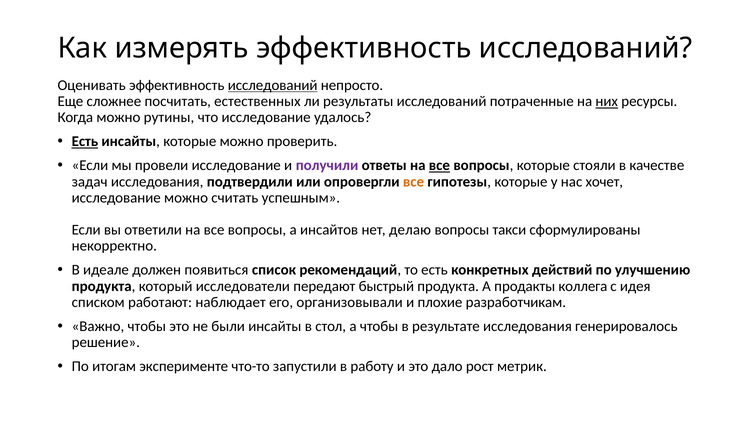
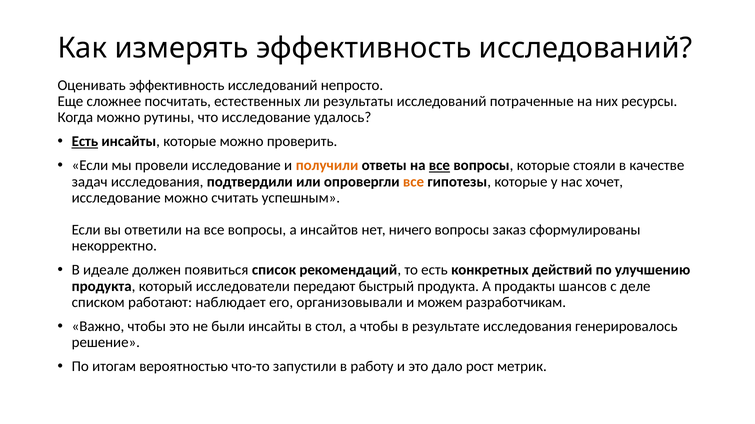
исследований at (273, 85) underline: present -> none
них underline: present -> none
получили colour: purple -> orange
делаю: делаю -> ничего
такси: такси -> заказ
коллега: коллега -> шансов
идея: идея -> деле
плохие: плохие -> можем
эксперименте: эксперименте -> вероятностью
